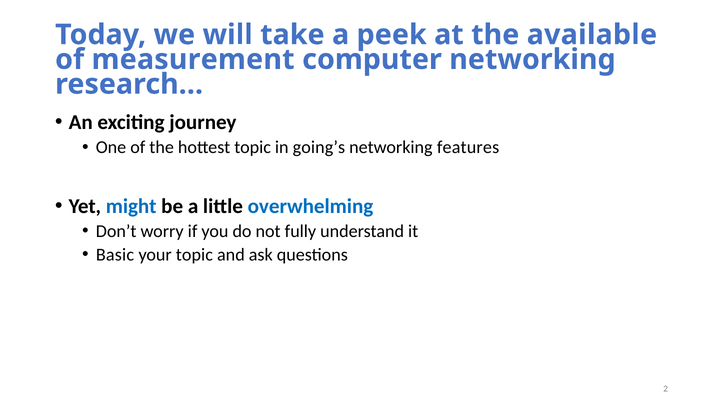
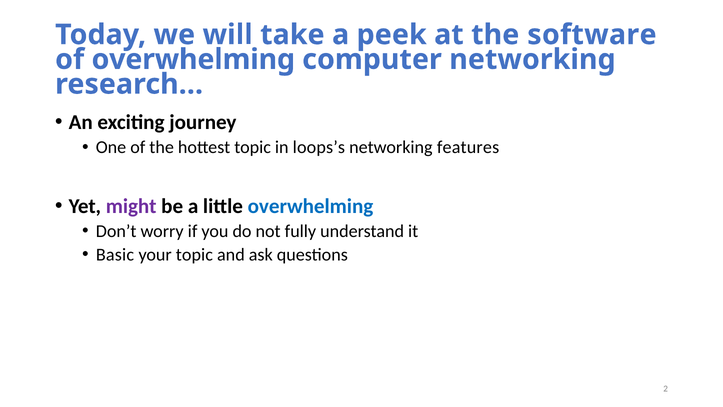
available: available -> software
of measurement: measurement -> overwhelming
going’s: going’s -> loops’s
might colour: blue -> purple
